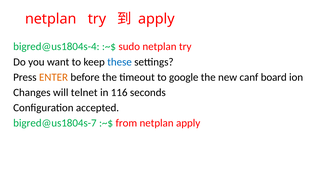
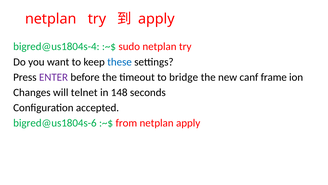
ENTER colour: orange -> purple
google: google -> bridge
board: board -> frame
116: 116 -> 148
bigred@us1804s-7: bigred@us1804s-7 -> bigred@us1804s-6
